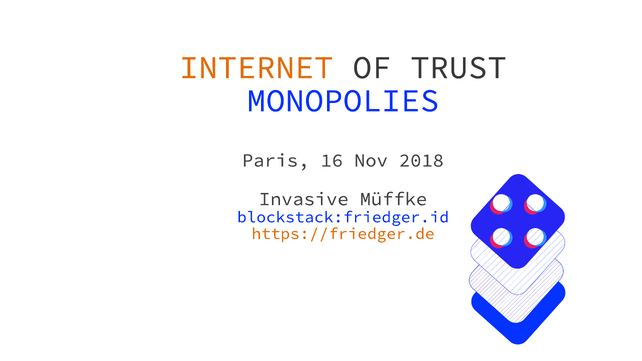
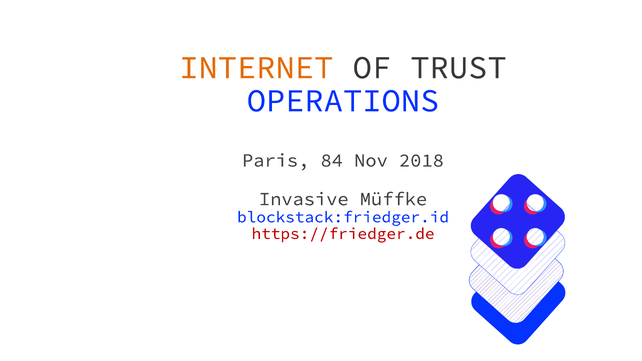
MONOPOLIES: MONOPOLIES -> OPERATIONS
16: 16 -> 84
https://friedger.de colour: orange -> red
